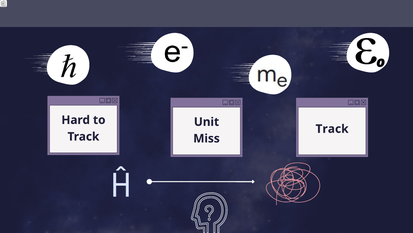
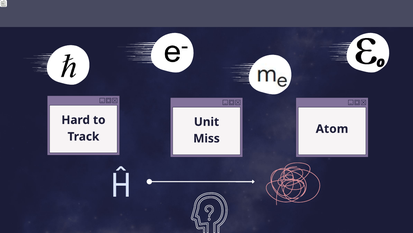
Track at (332, 129): Track -> Atom
